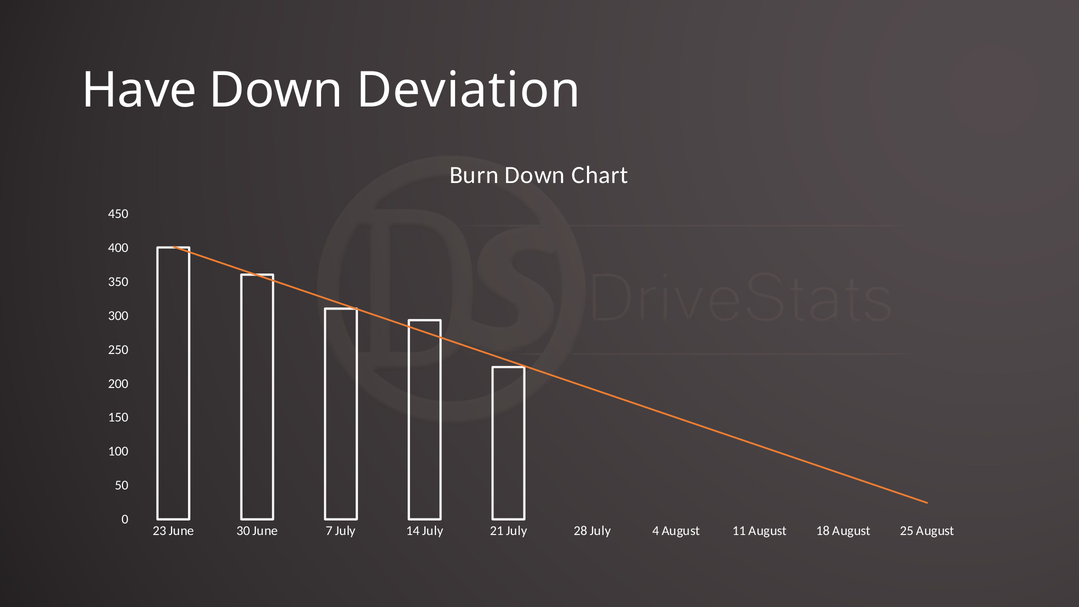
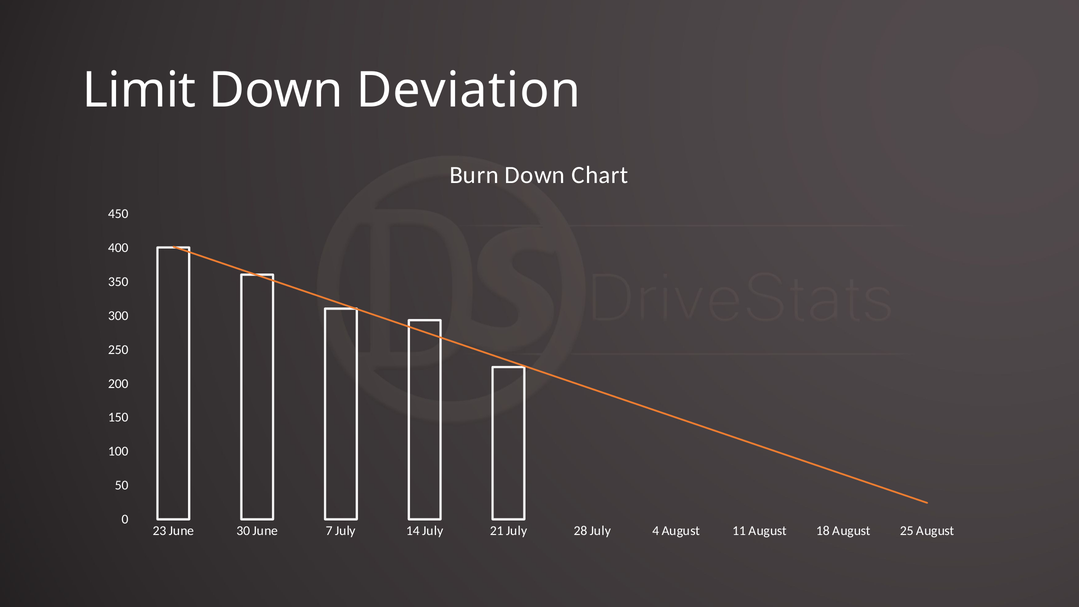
Have: Have -> Limit
